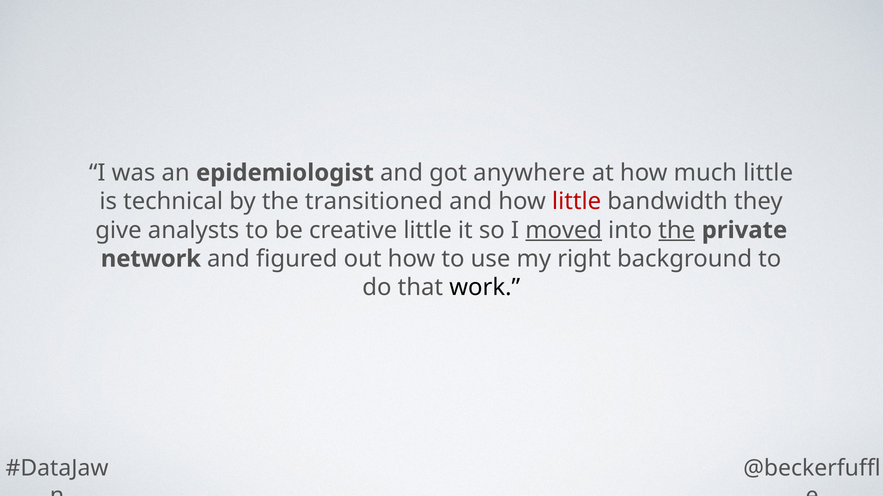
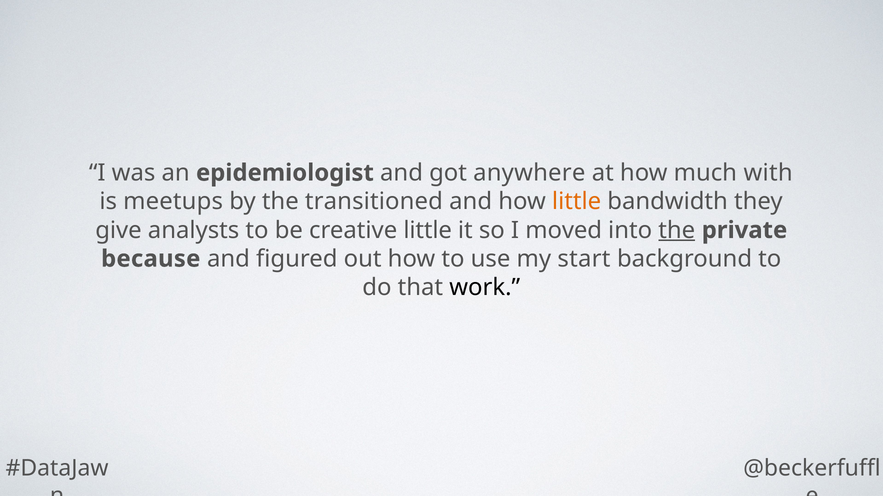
much little: little -> with
technical: technical -> meetups
little at (577, 202) colour: red -> orange
moved underline: present -> none
network: network -> because
right: right -> start
